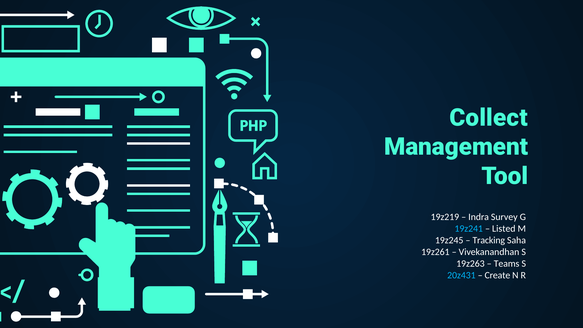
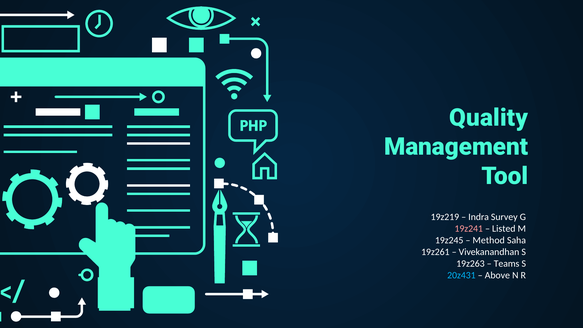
Collect: Collect -> Quality
19z241 colour: light blue -> pink
Tracking: Tracking -> Method
Create: Create -> Above
